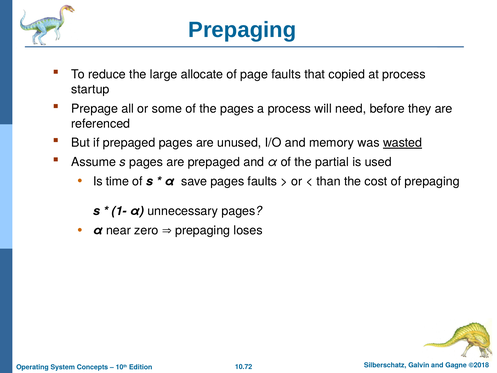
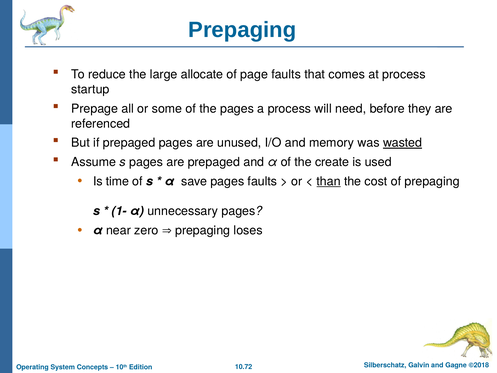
copied: copied -> comes
partial: partial -> create
than underline: none -> present
